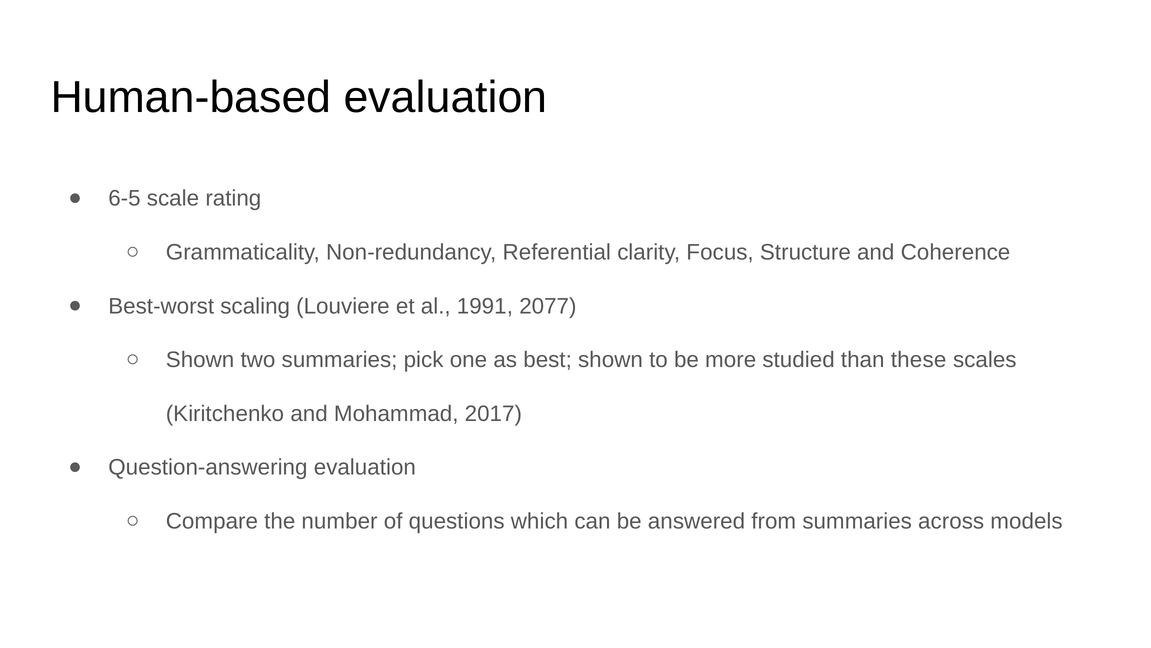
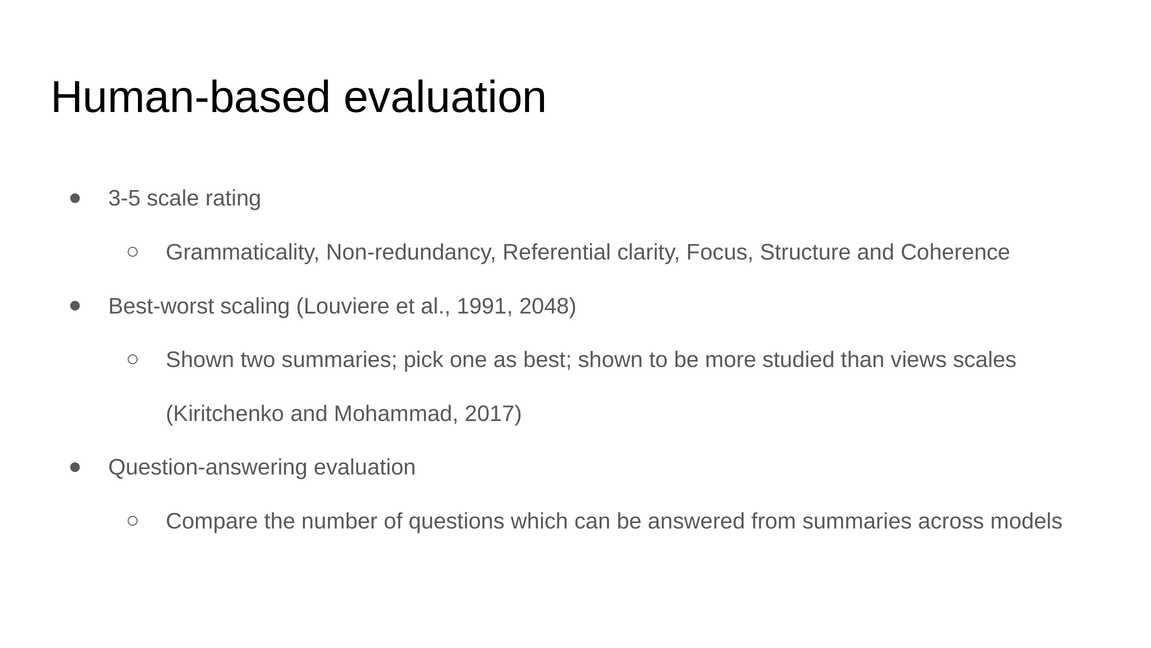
6-5: 6-5 -> 3-5
2077: 2077 -> 2048
these: these -> views
